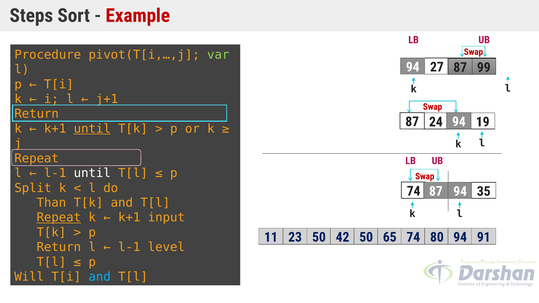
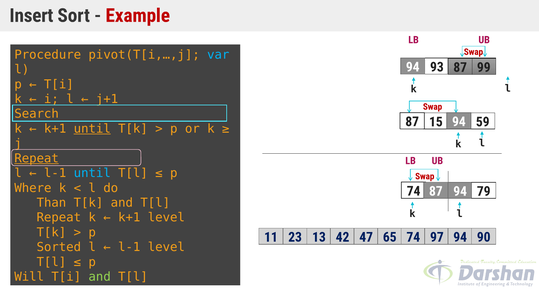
Steps: Steps -> Insert
var colour: light green -> light blue
27: 27 -> 93
Return at (37, 114): Return -> Search
24: 24 -> 15
19: 19 -> 59
Repeat at (37, 158) underline: none -> present
until at (92, 173) colour: white -> light blue
Split: Split -> Where
35: 35 -> 79
Repeat at (59, 218) underline: present -> none
k+1 input: input -> level
23 50: 50 -> 13
42 50: 50 -> 47
80: 80 -> 97
91: 91 -> 90
Return at (59, 247): Return -> Sorted
and at (100, 277) colour: light blue -> light green
